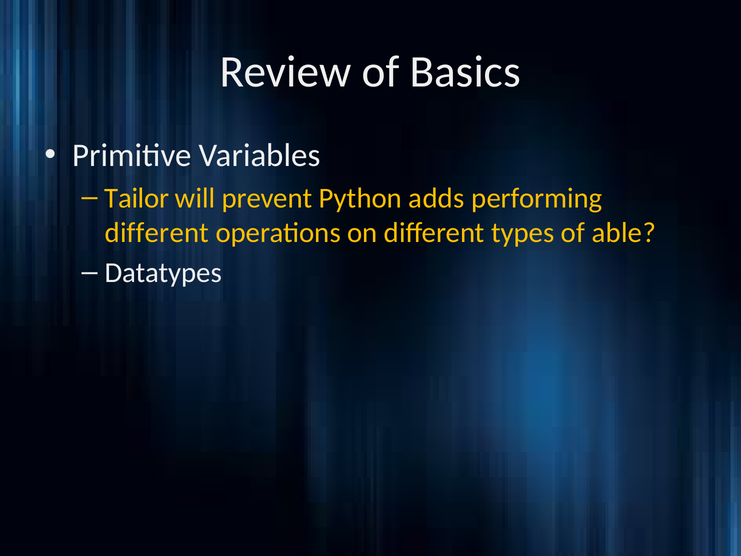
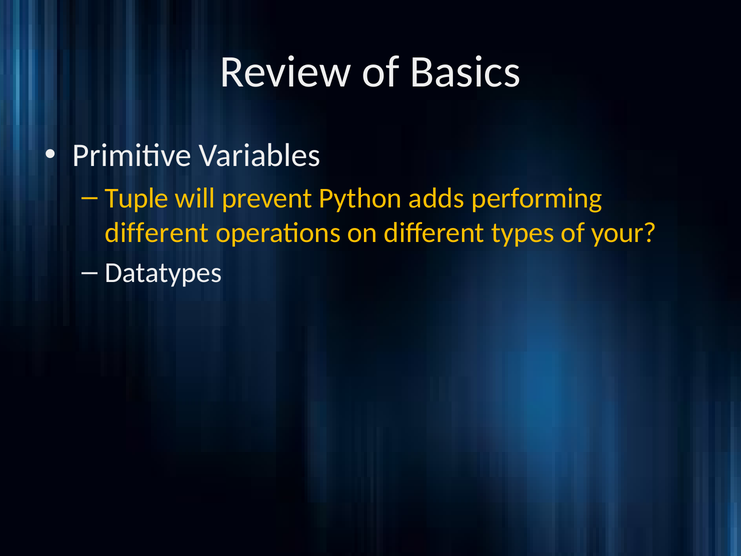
Tailor: Tailor -> Tuple
able: able -> your
